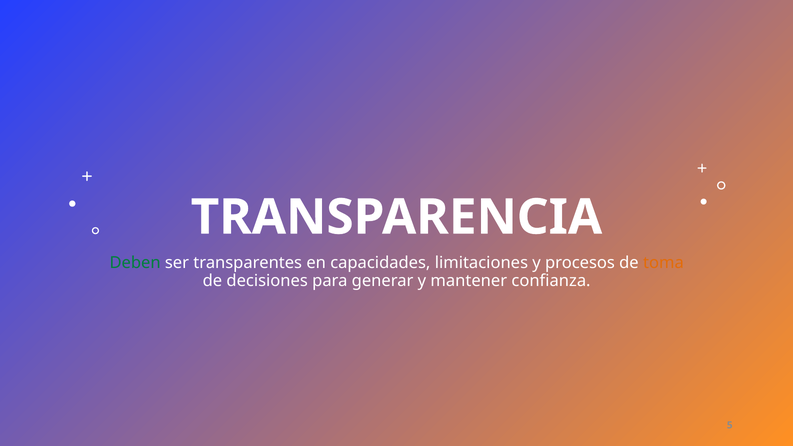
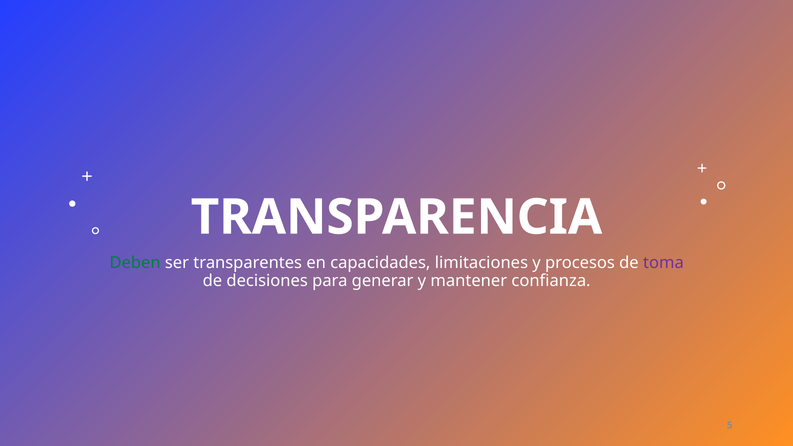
toma colour: orange -> purple
